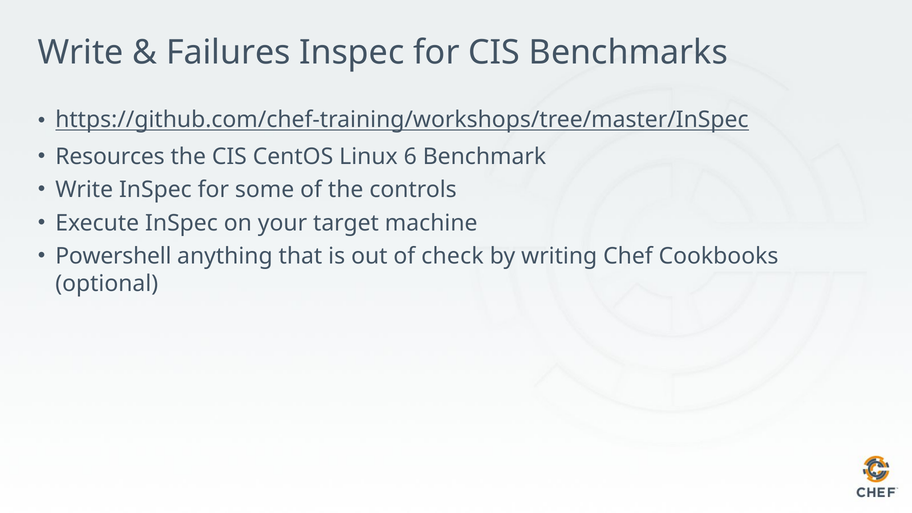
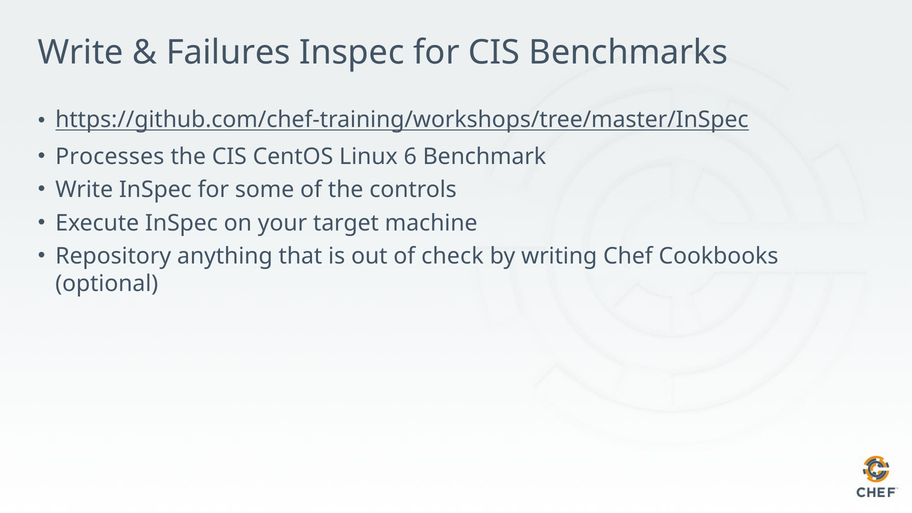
Resources: Resources -> Processes
Powershell: Powershell -> Repository
